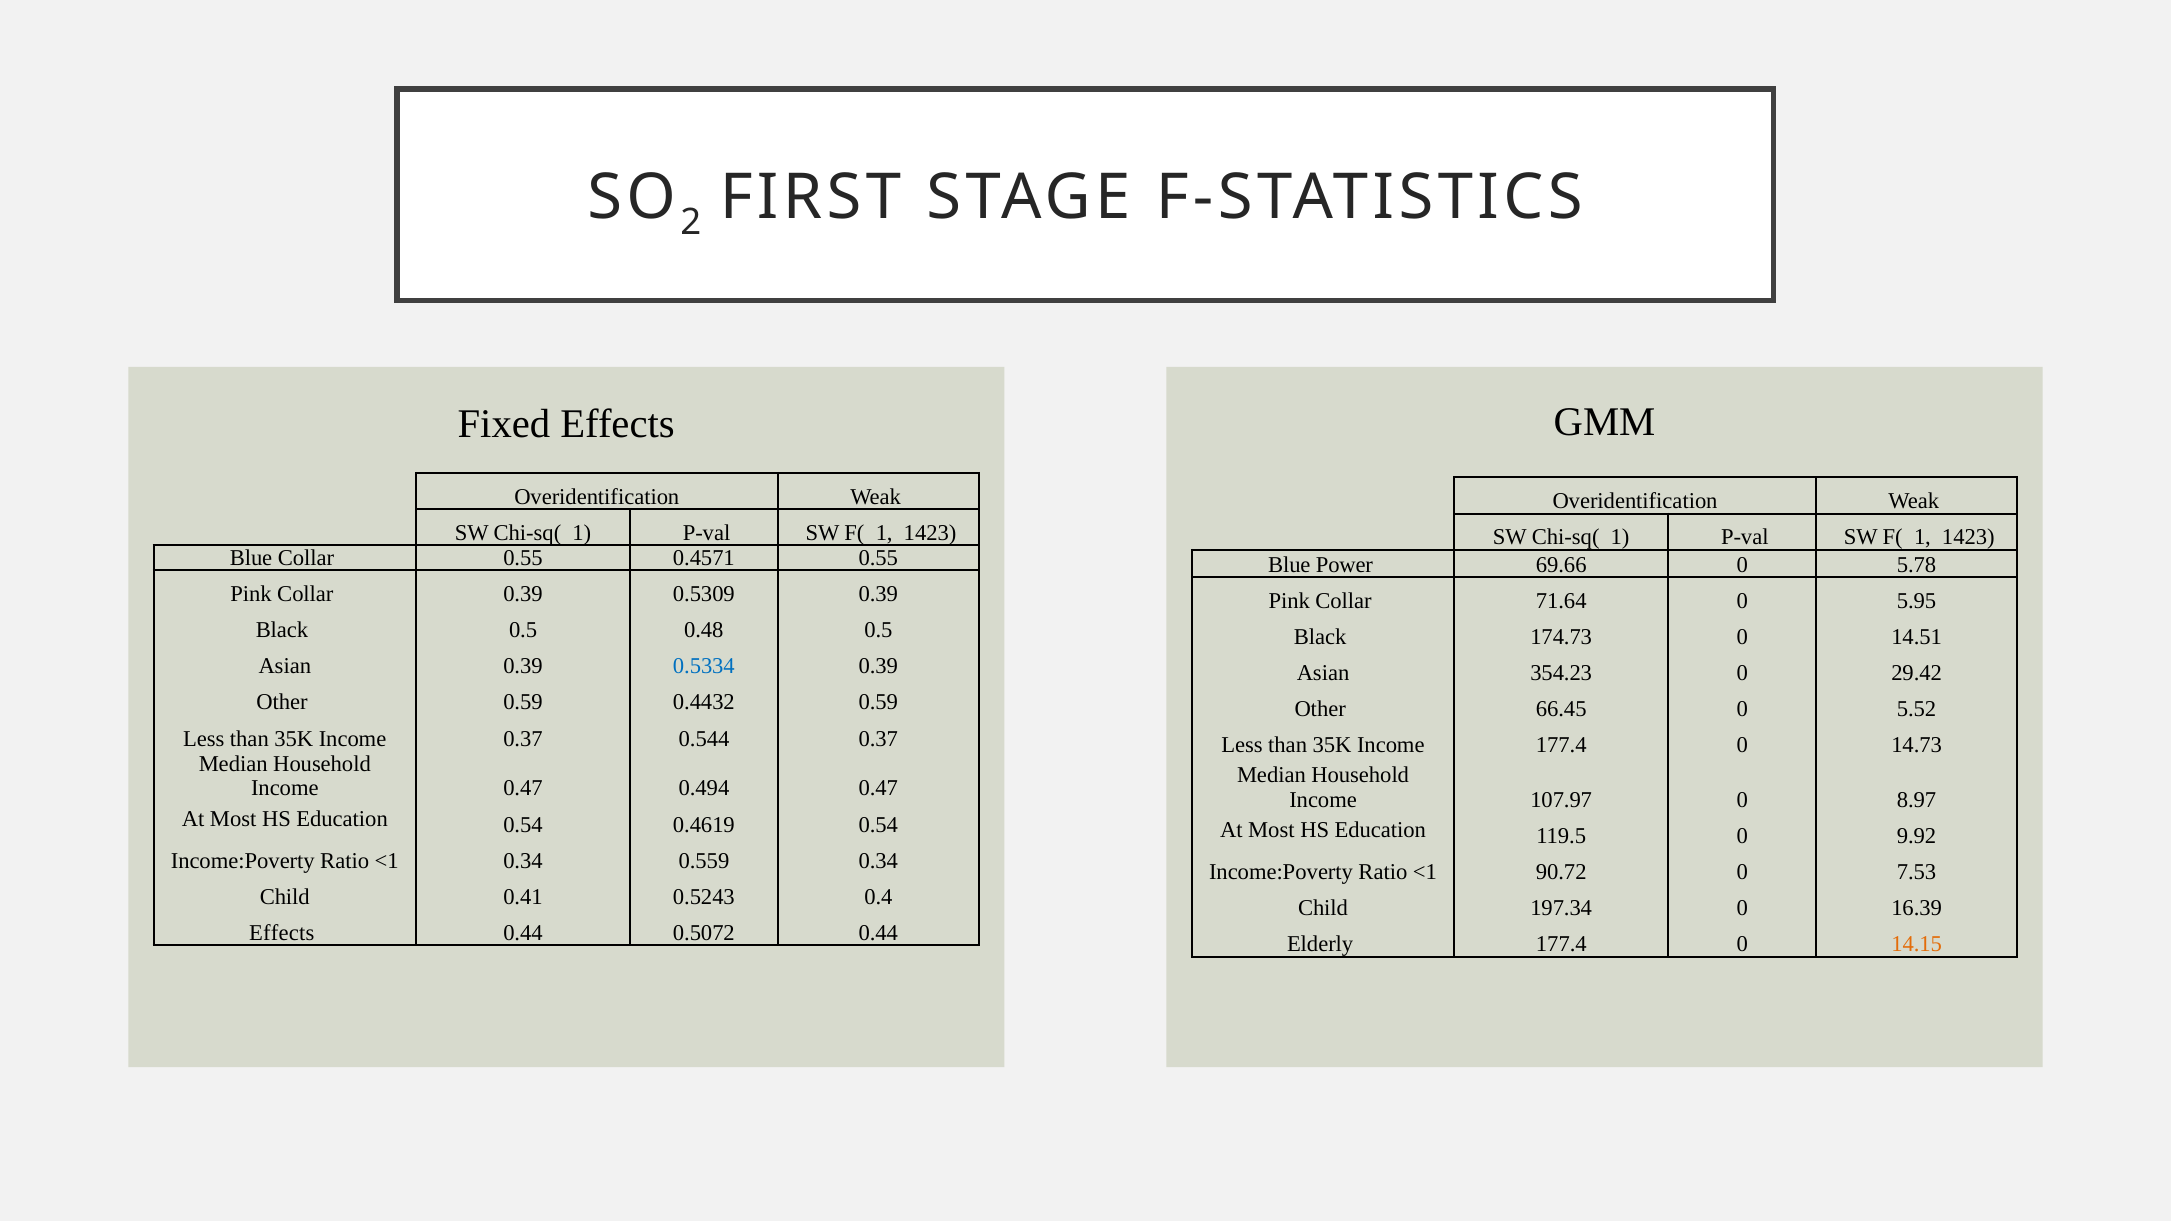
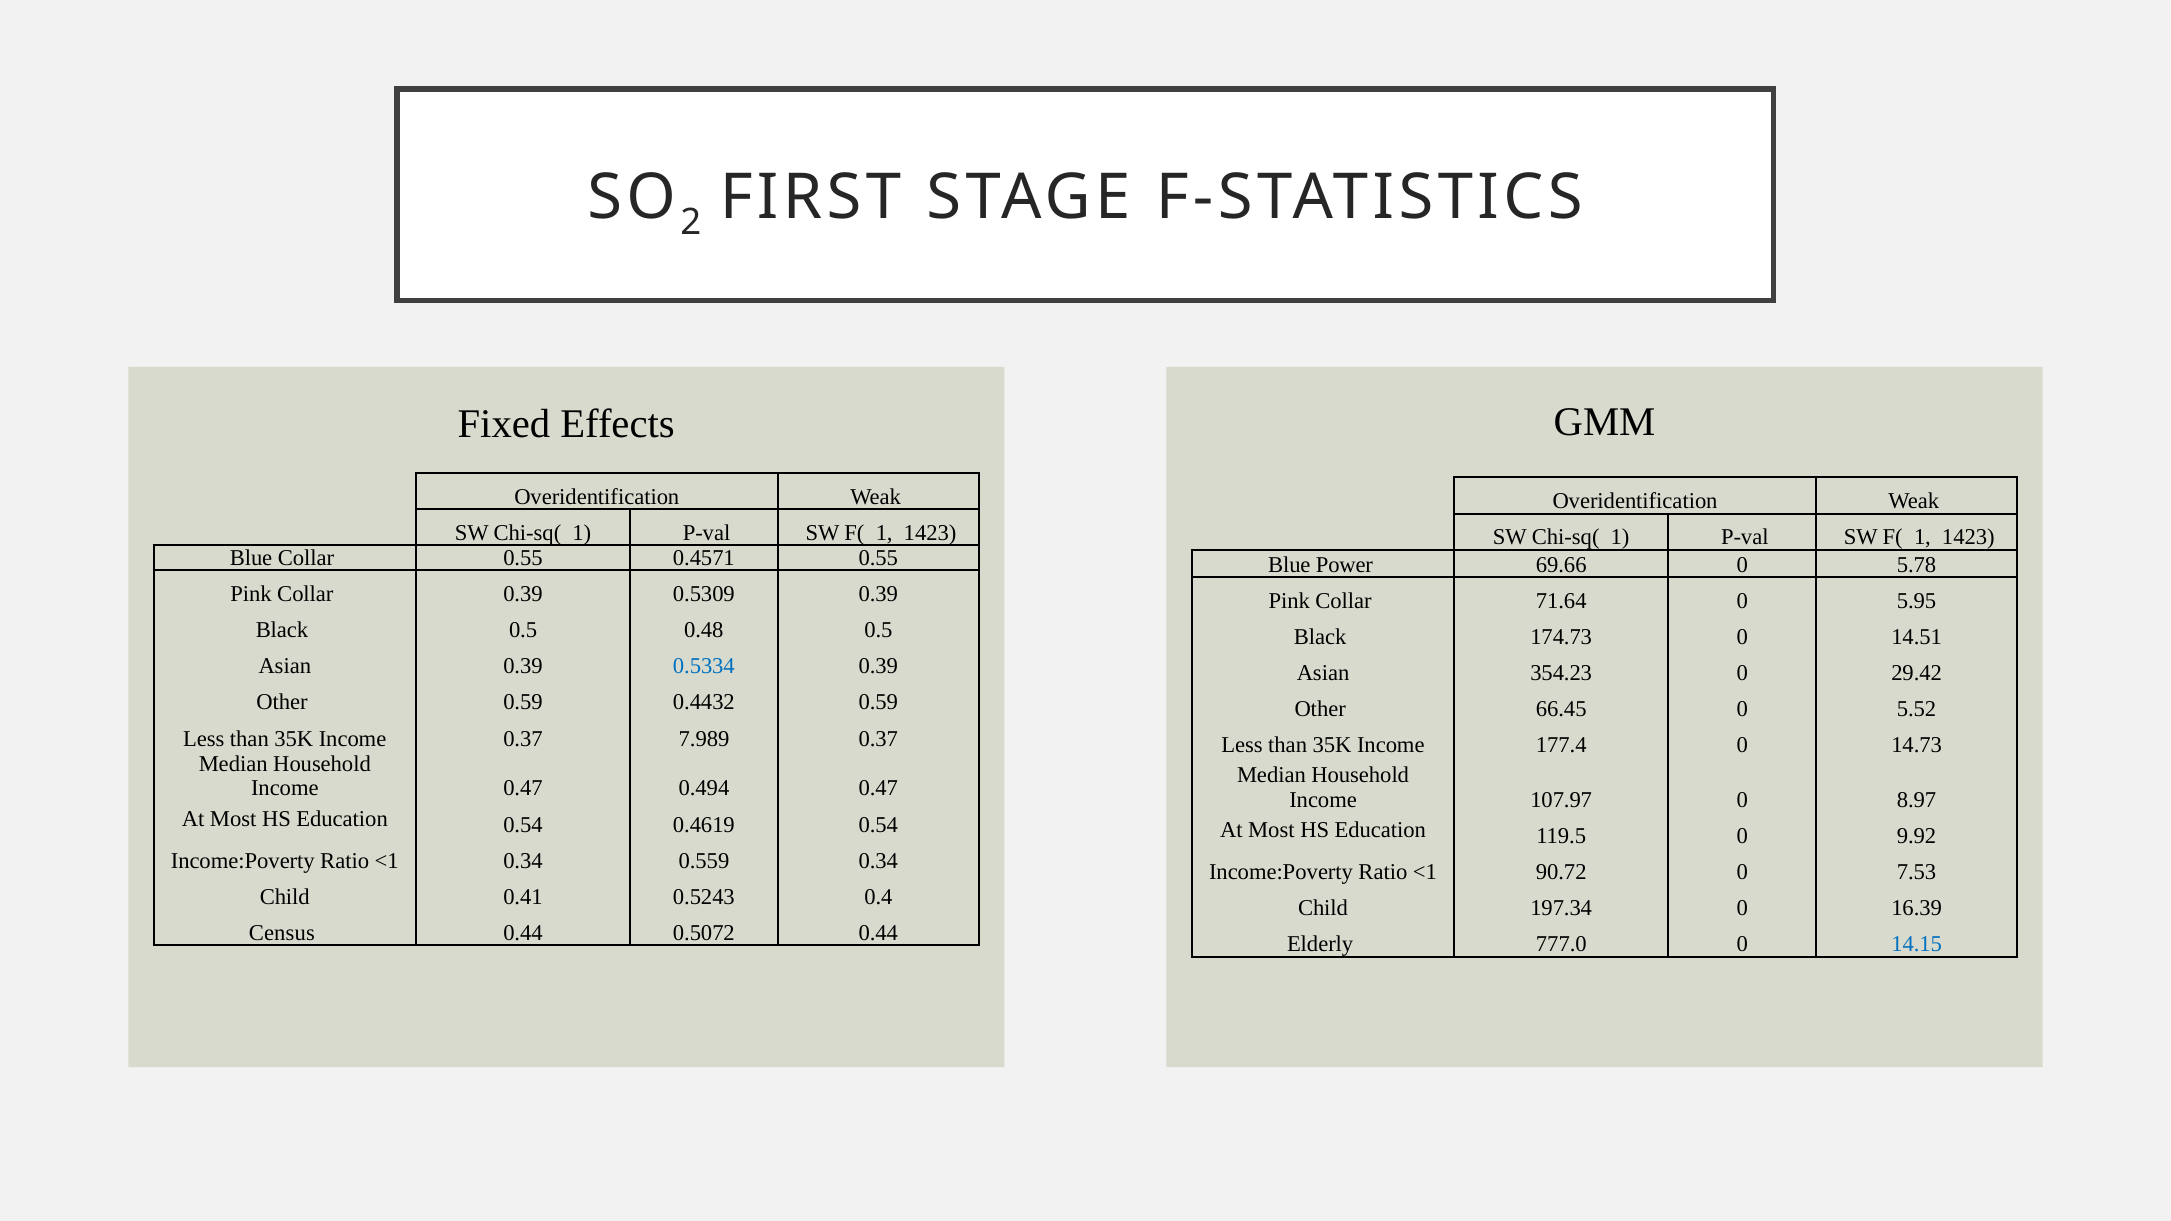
0.544: 0.544 -> 7.989
Effects at (282, 933): Effects -> Census
Elderly 177.4: 177.4 -> 777.0
14.15 colour: orange -> blue
